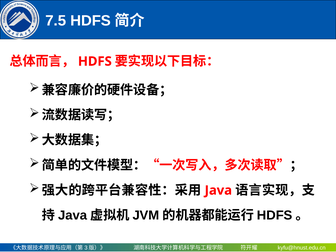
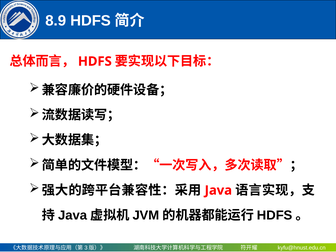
7.5: 7.5 -> 8.9
